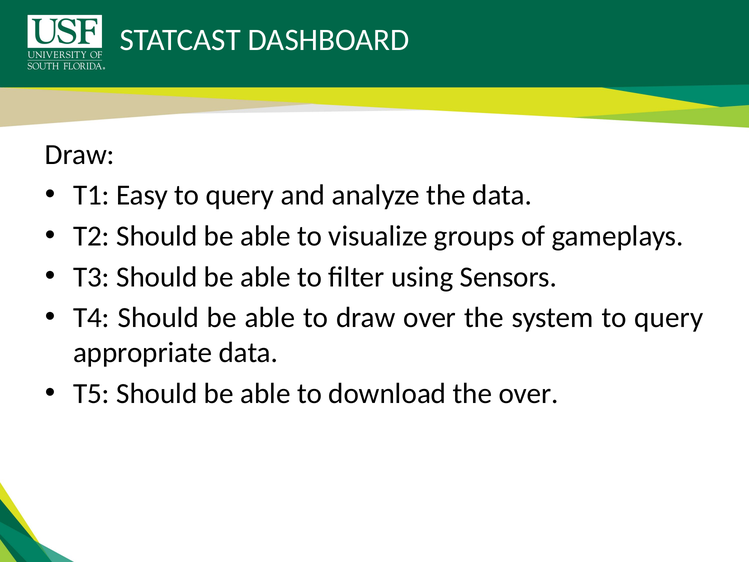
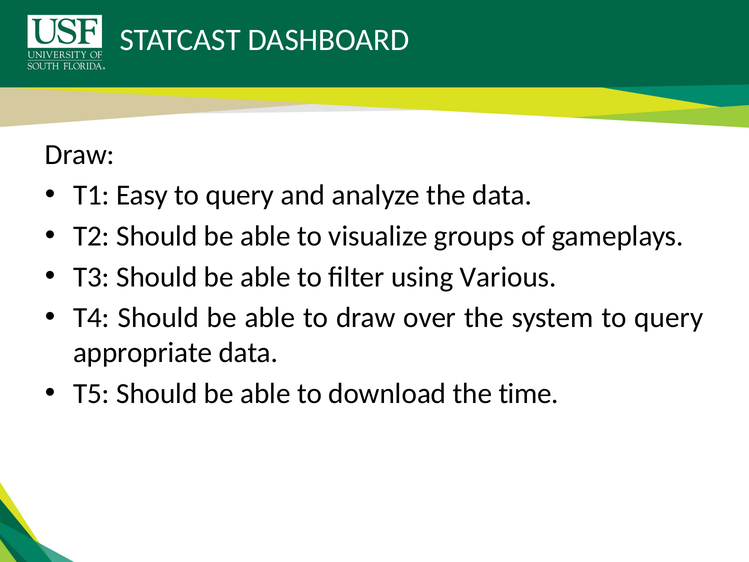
Sensors: Sensors -> Various
the over: over -> time
